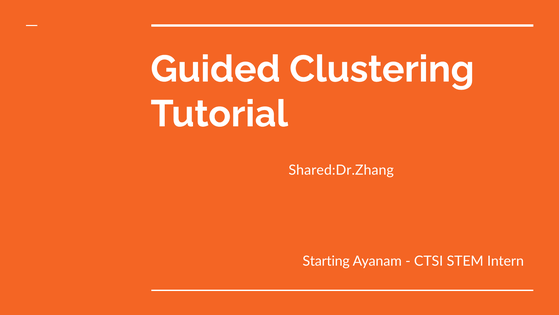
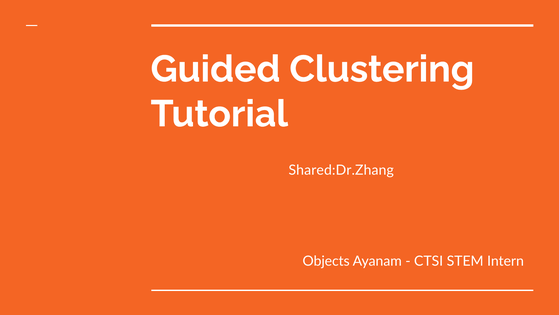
Starting: Starting -> Objects
